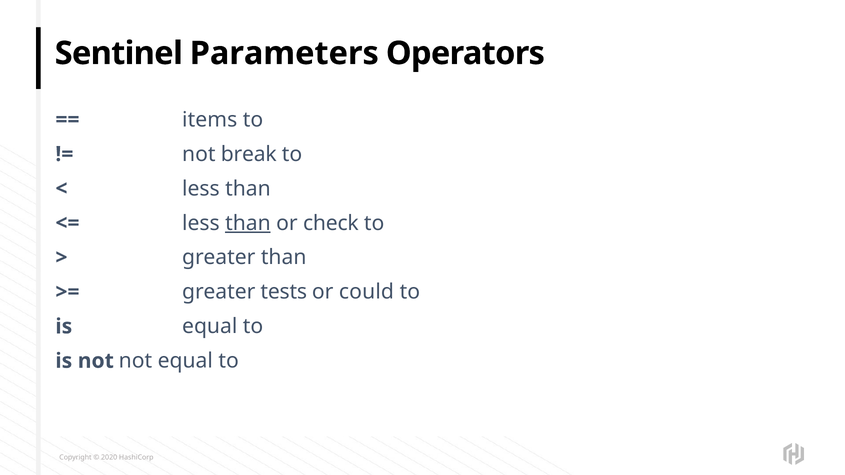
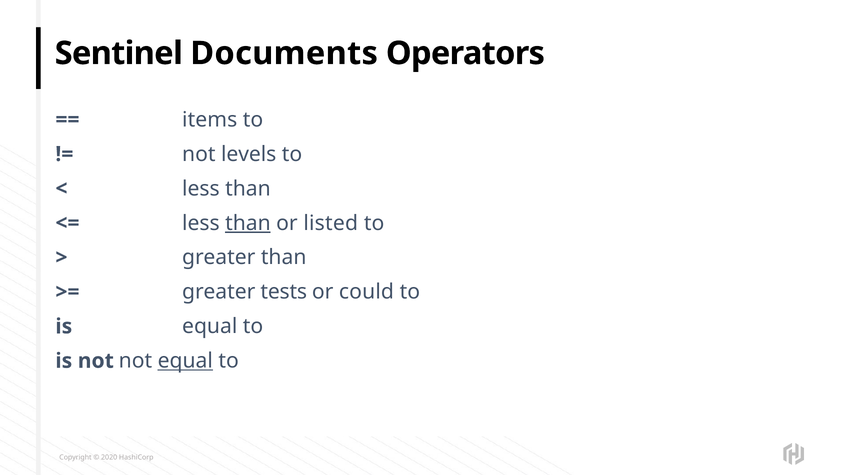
Parameters: Parameters -> Documents
break: break -> levels
check: check -> listed
equal at (185, 361) underline: none -> present
